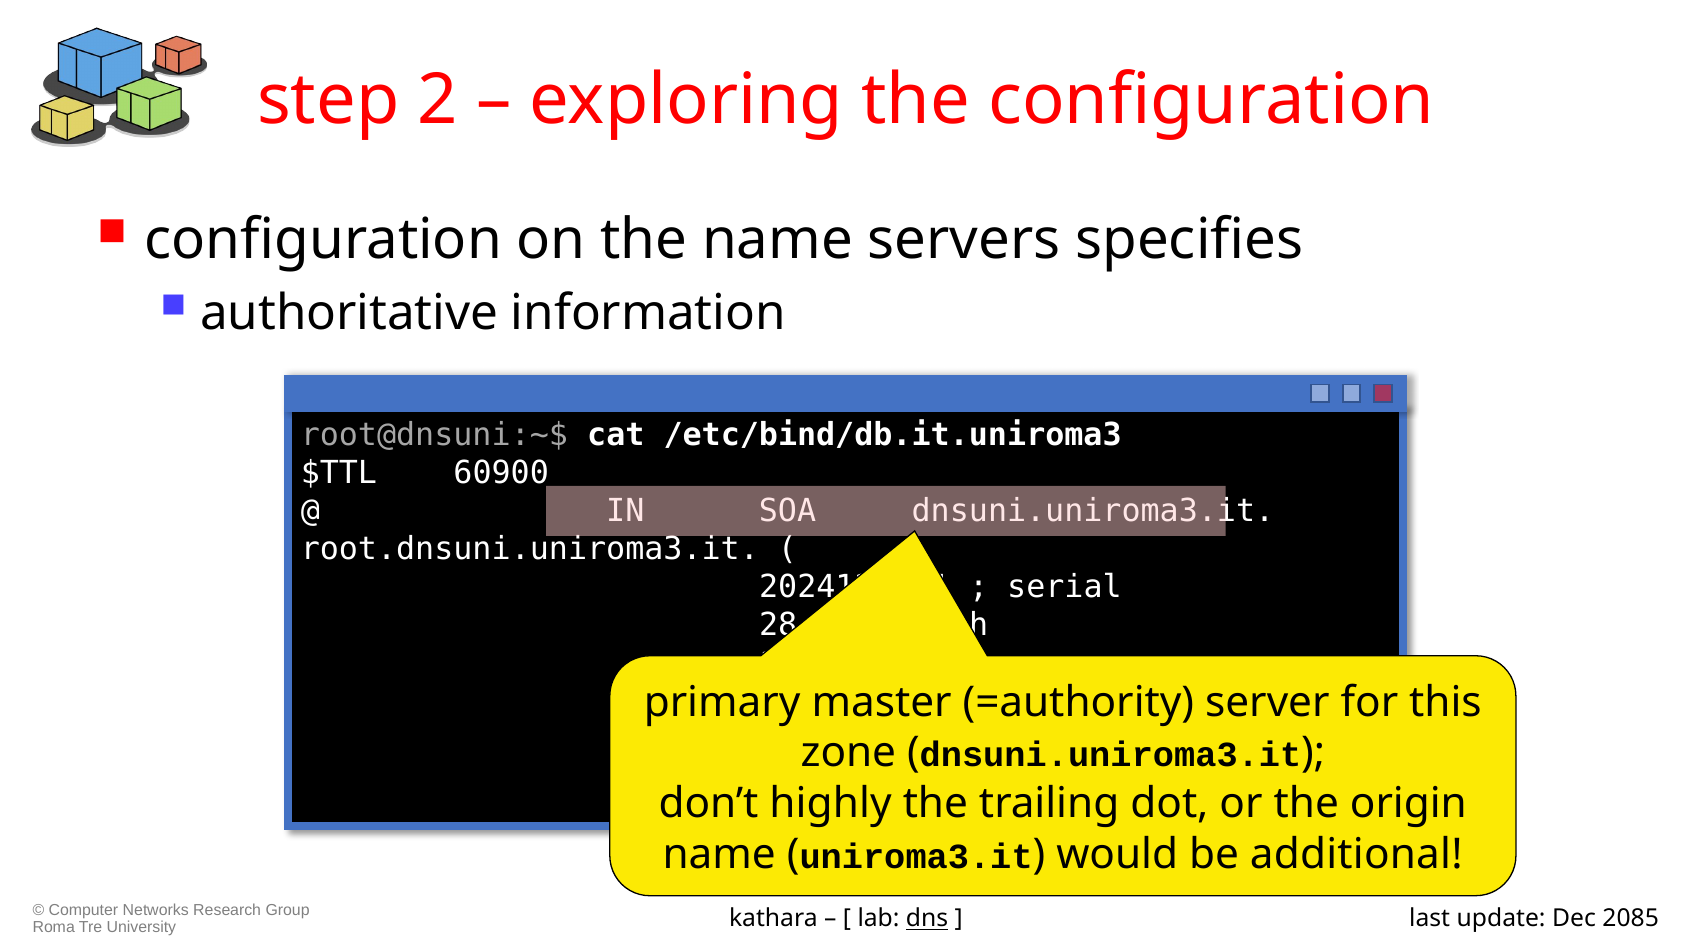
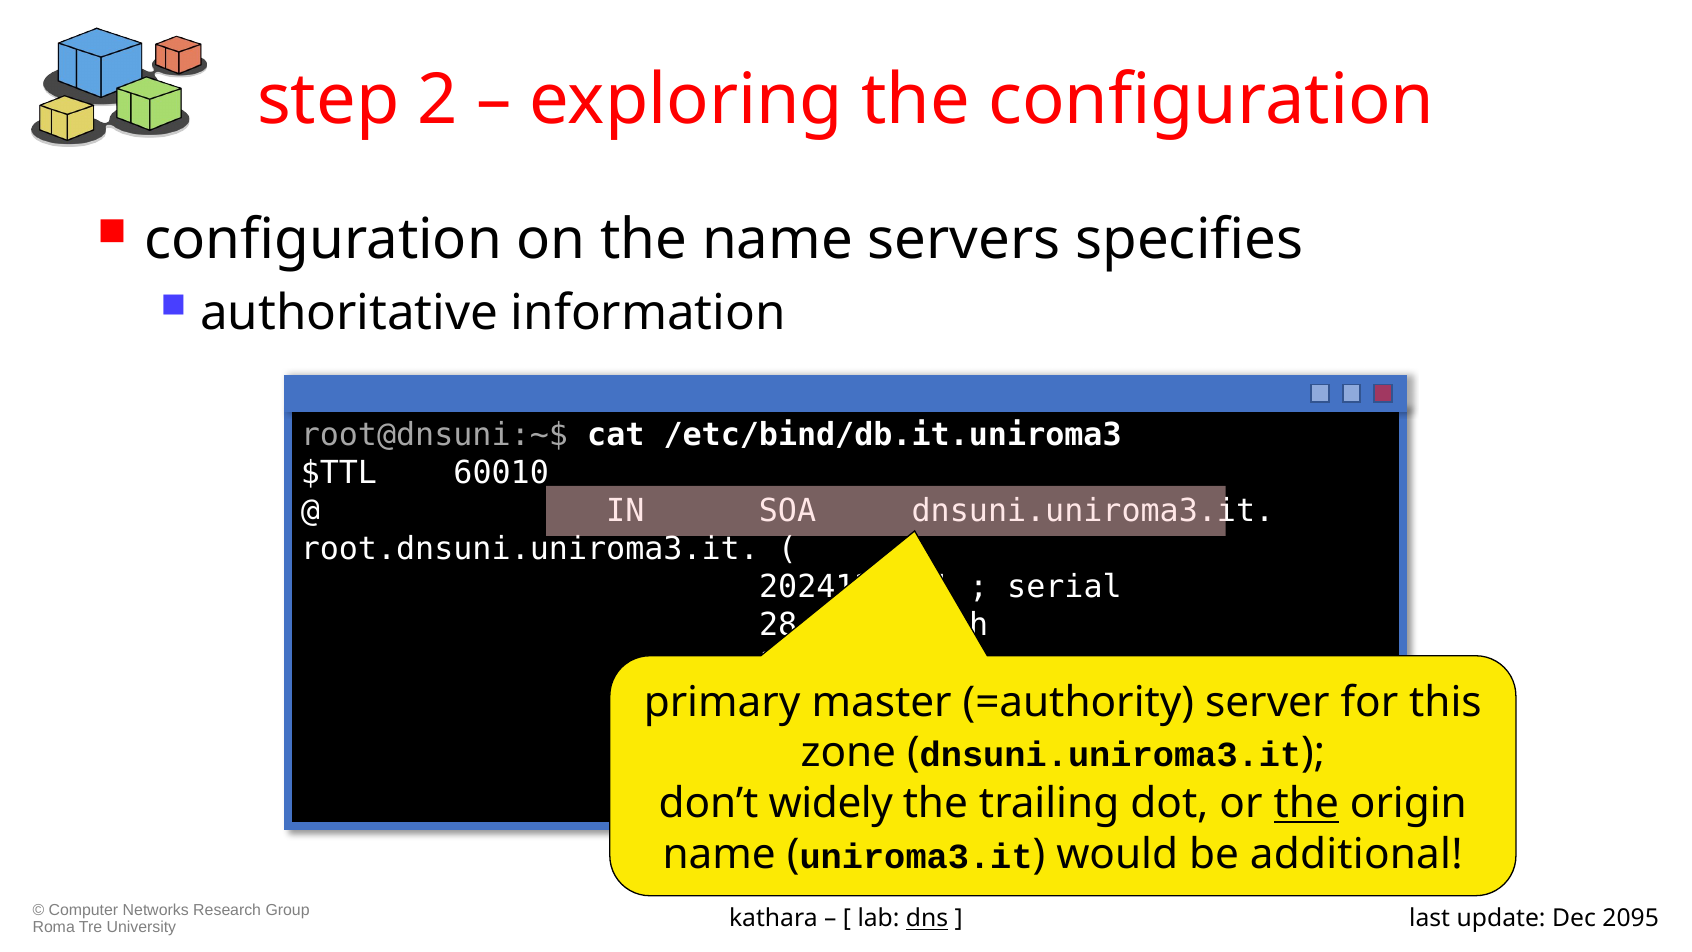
60900: 60900 -> 60010
highly: highly -> widely
the at (1306, 803) underline: none -> present
2085: 2085 -> 2095
